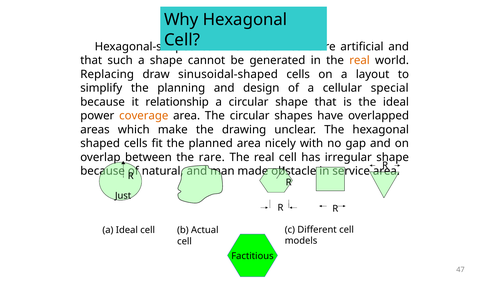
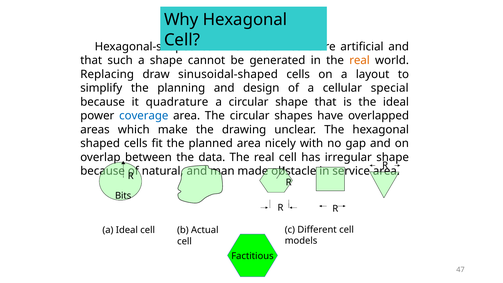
relationship: relationship -> quadrature
coverage colour: orange -> blue
rare: rare -> data
Just: Just -> Bits
